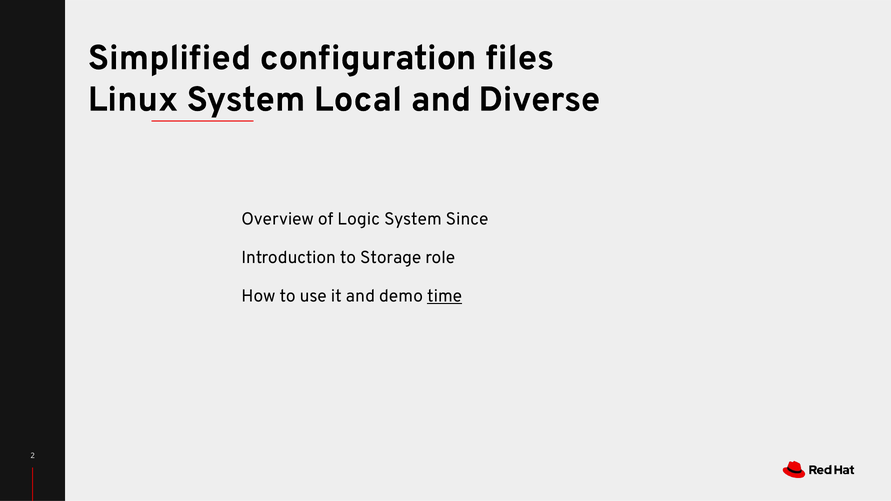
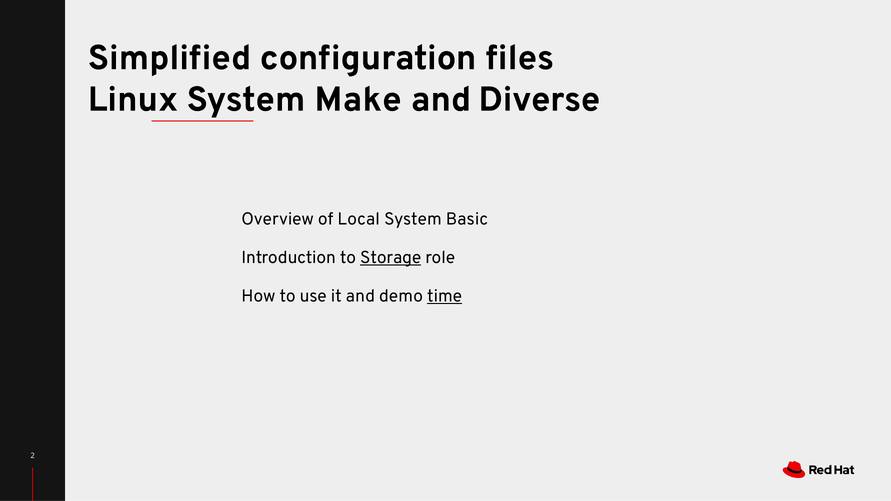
Local: Local -> Make
Logic: Logic -> Local
Since: Since -> Basic
Storage underline: none -> present
